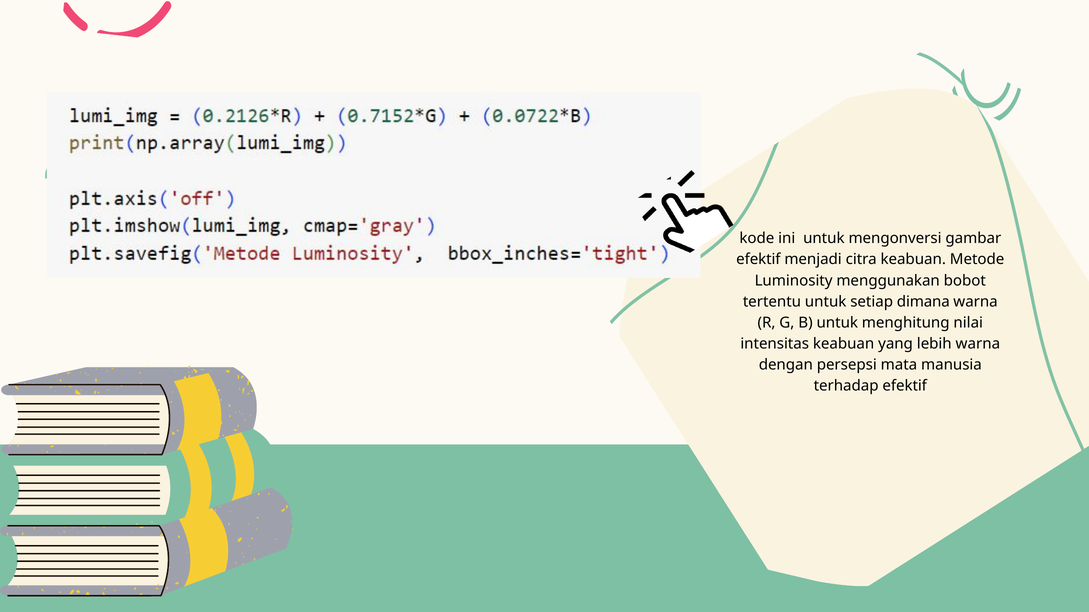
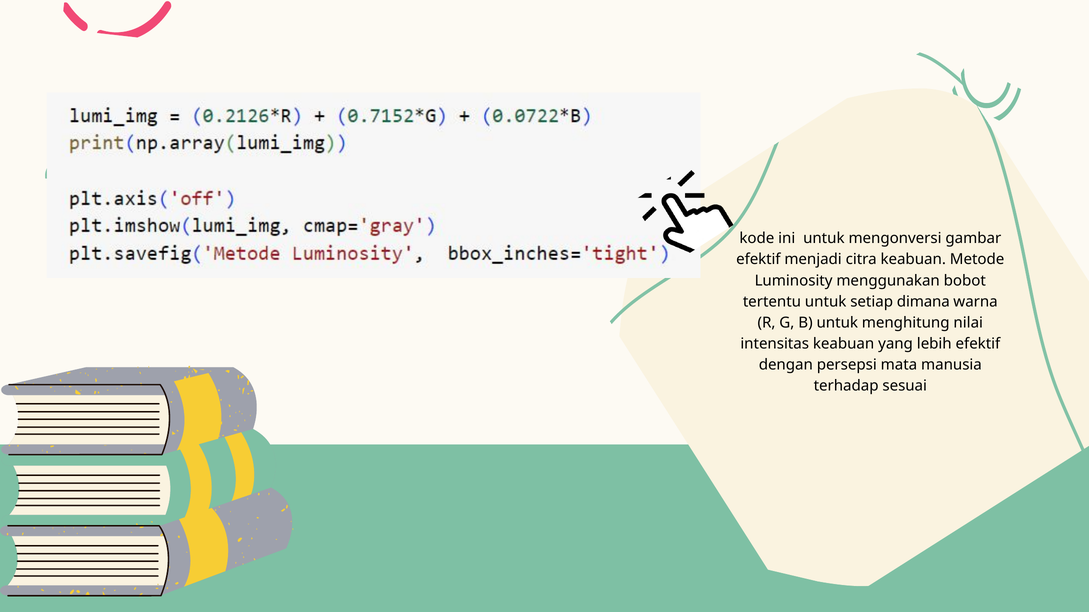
lebih warna: warna -> efektif
terhadap efektif: efektif -> sesuai
